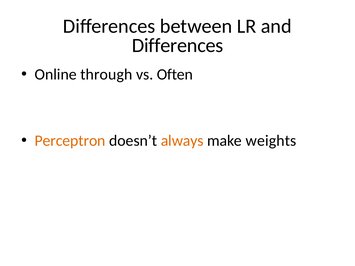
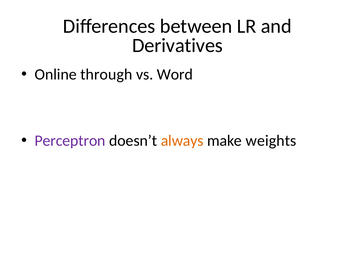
Differences at (178, 46): Differences -> Derivatives
Often: Often -> Word
Perceptron colour: orange -> purple
